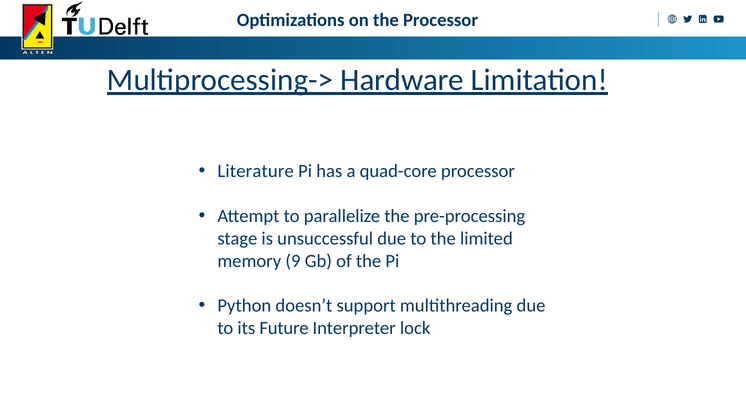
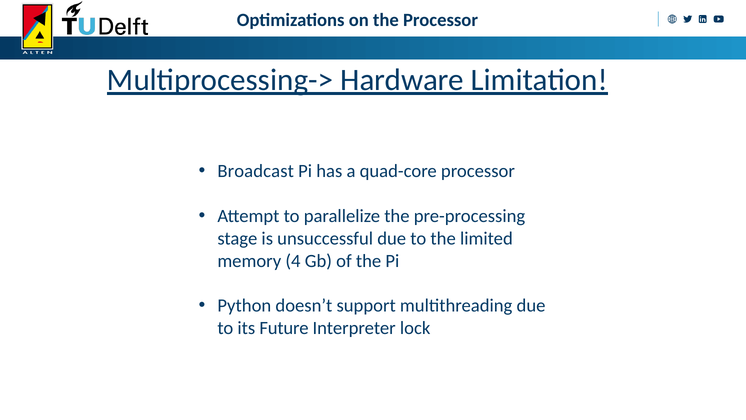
Literature: Literature -> Broadcast
9: 9 -> 4
